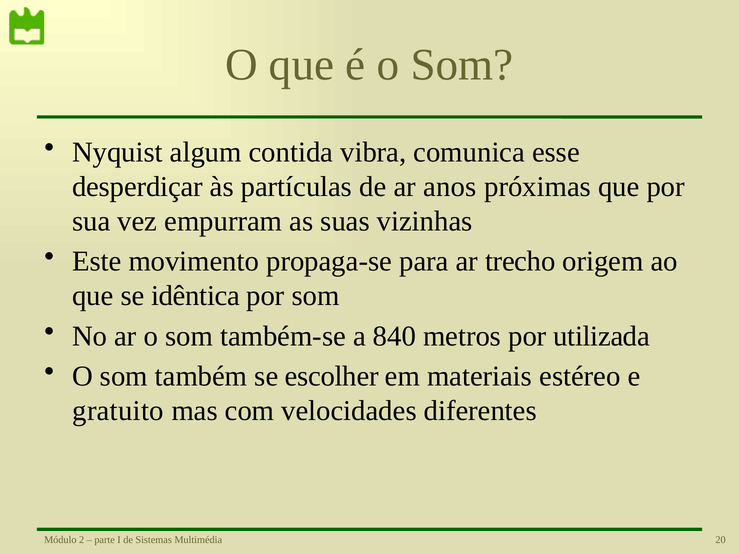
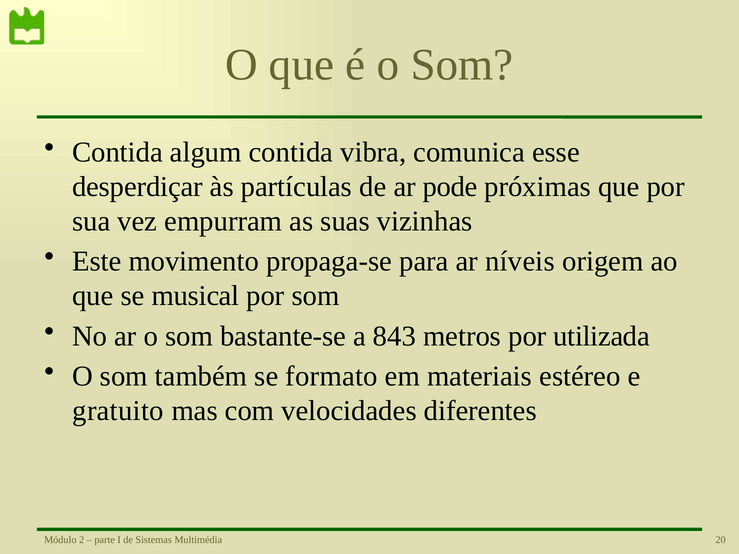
Nyquist at (117, 152): Nyquist -> Contida
anos: anos -> pode
trecho: trecho -> níveis
idêntica: idêntica -> musical
também-se: também-se -> bastante-se
840: 840 -> 843
escolher: escolher -> formato
